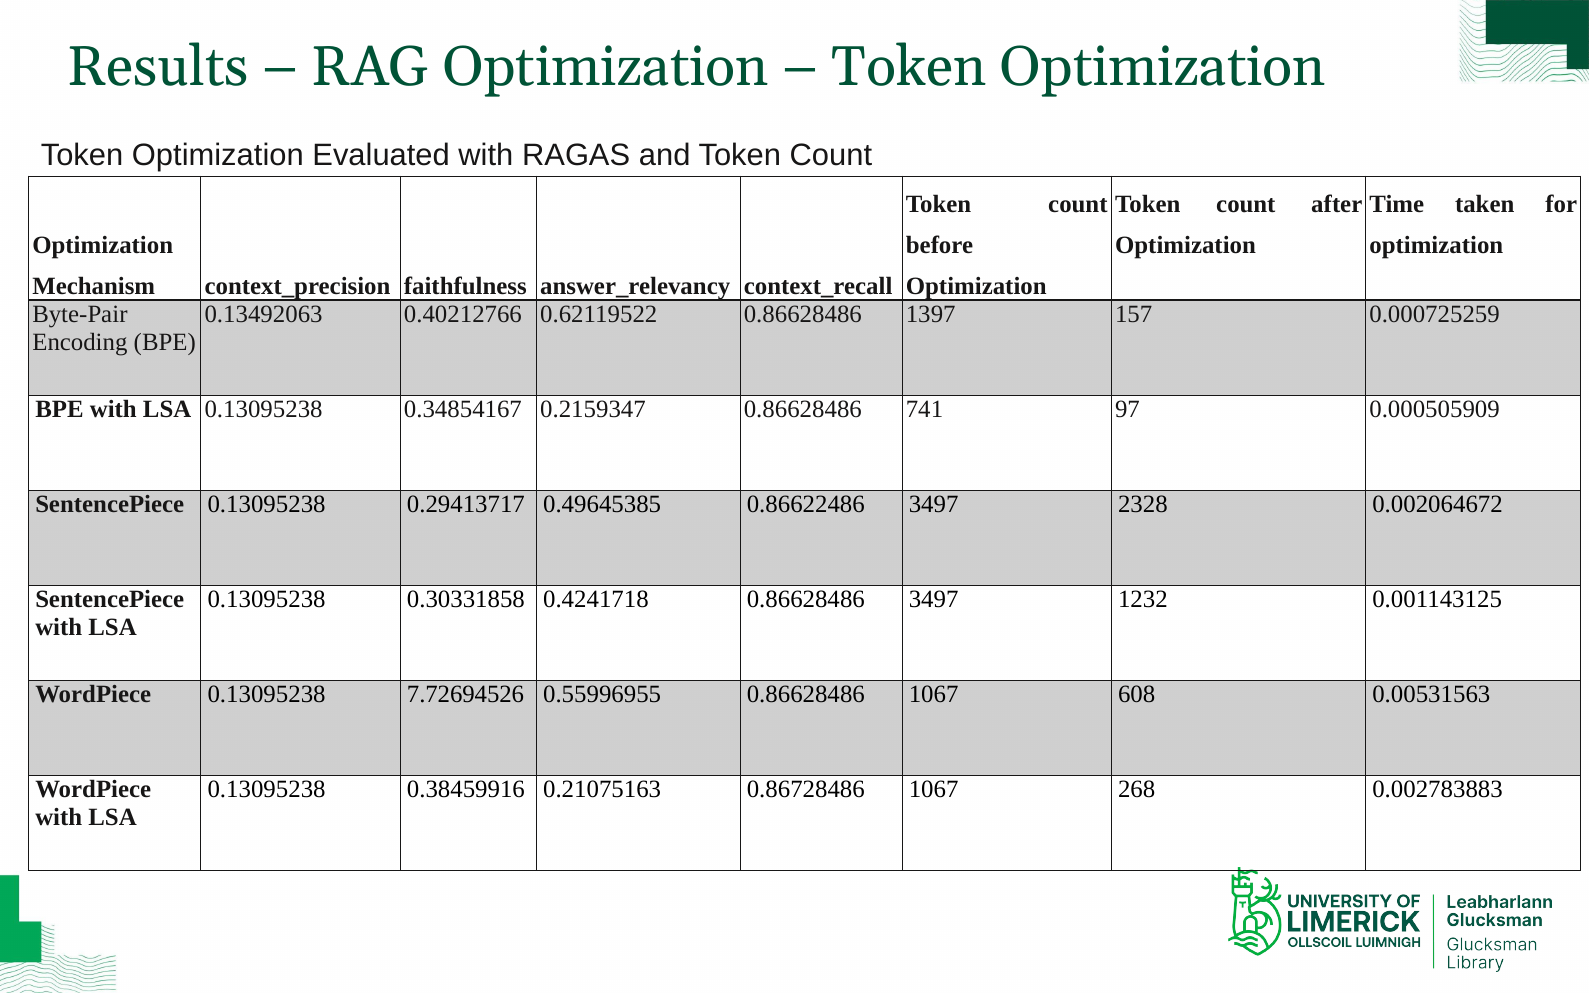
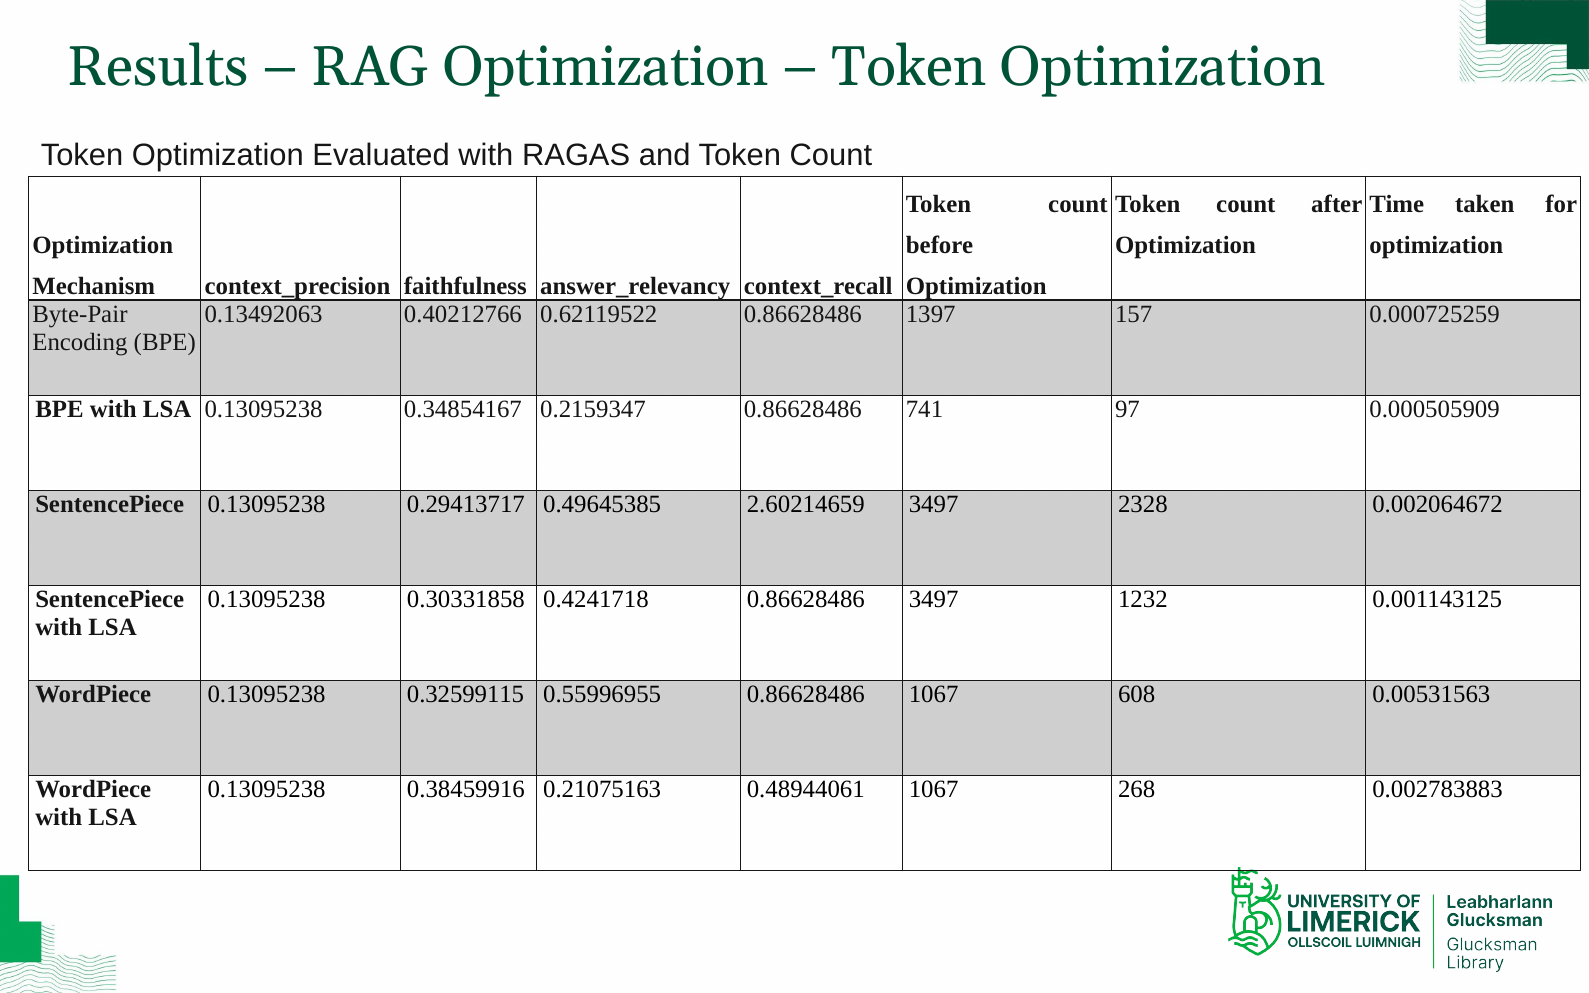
0.86622486: 0.86622486 -> 2.60214659
7.72694526: 7.72694526 -> 0.32599115
0.86728486: 0.86728486 -> 0.48944061
